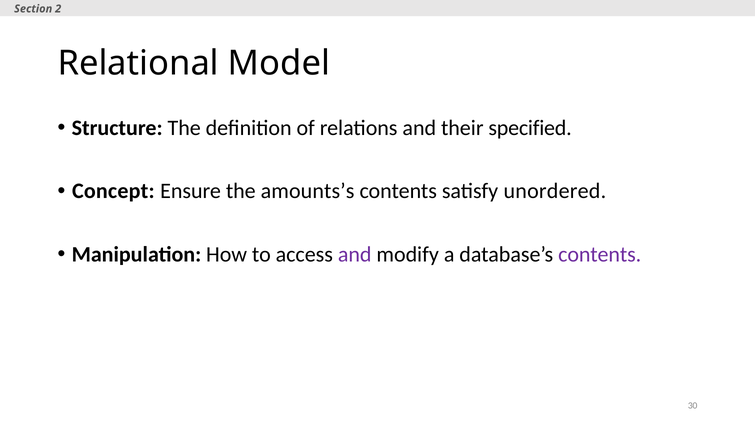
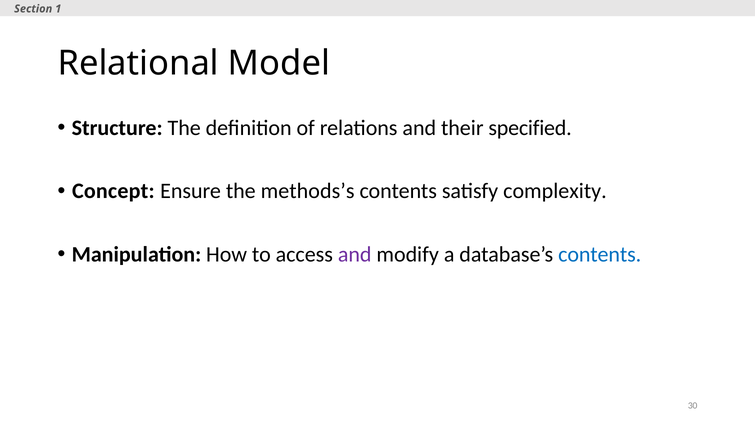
2: 2 -> 1
amounts’s: amounts’s -> methods’s
unordered: unordered -> complexity
contents at (600, 254) colour: purple -> blue
